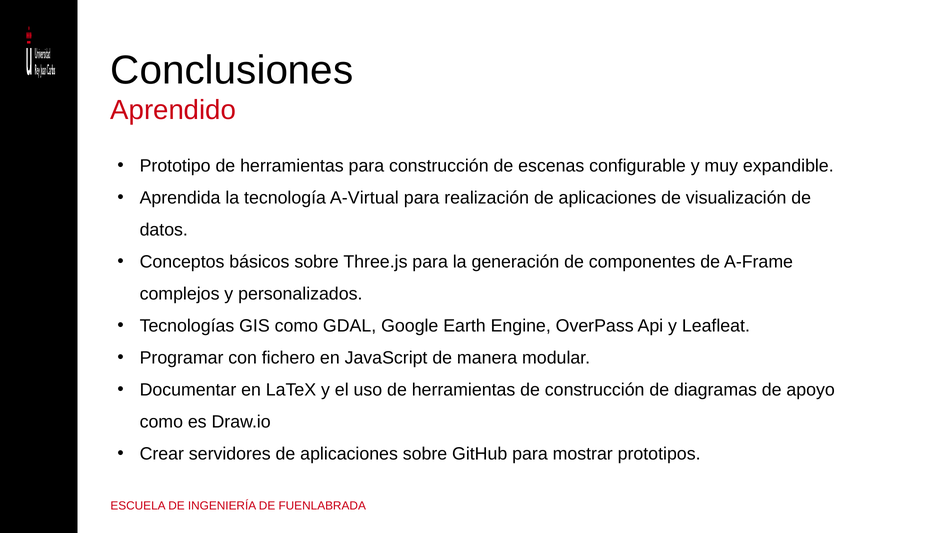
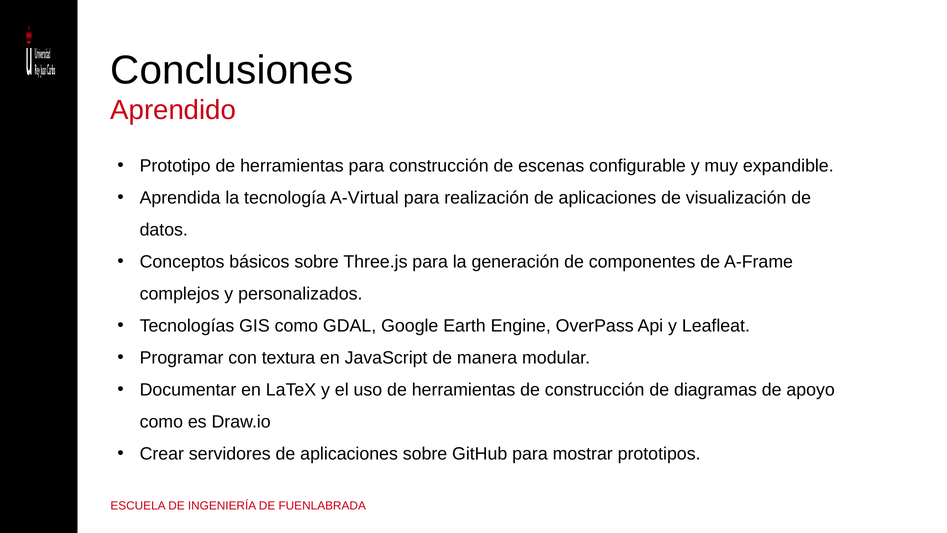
fichero: fichero -> textura
